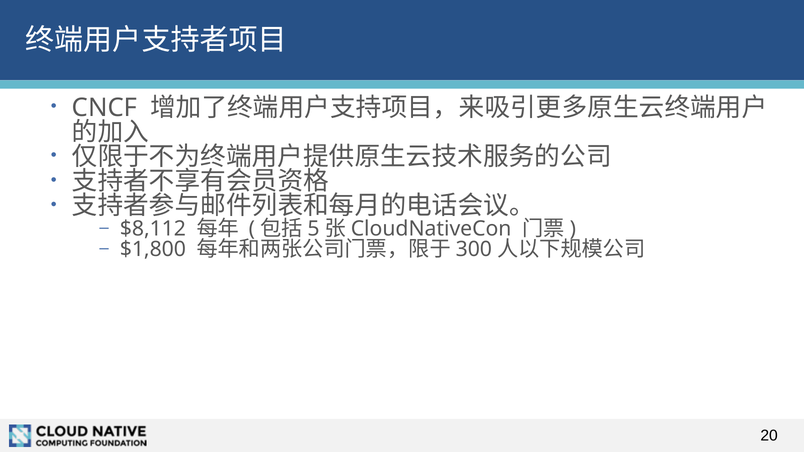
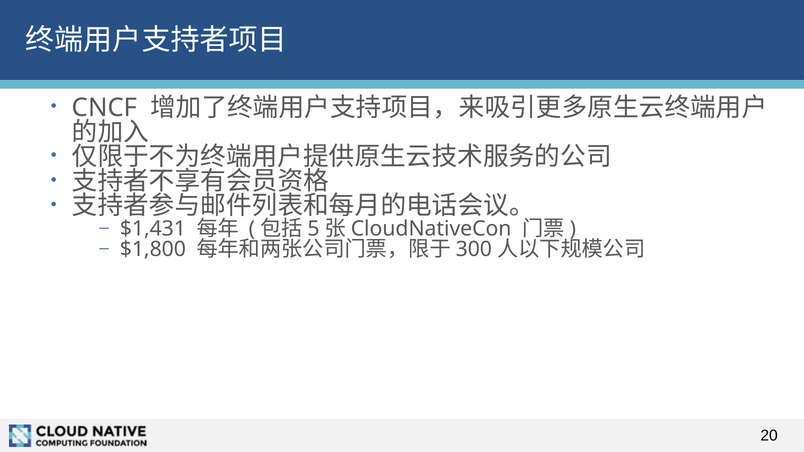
$8,112: $8,112 -> $1,431
